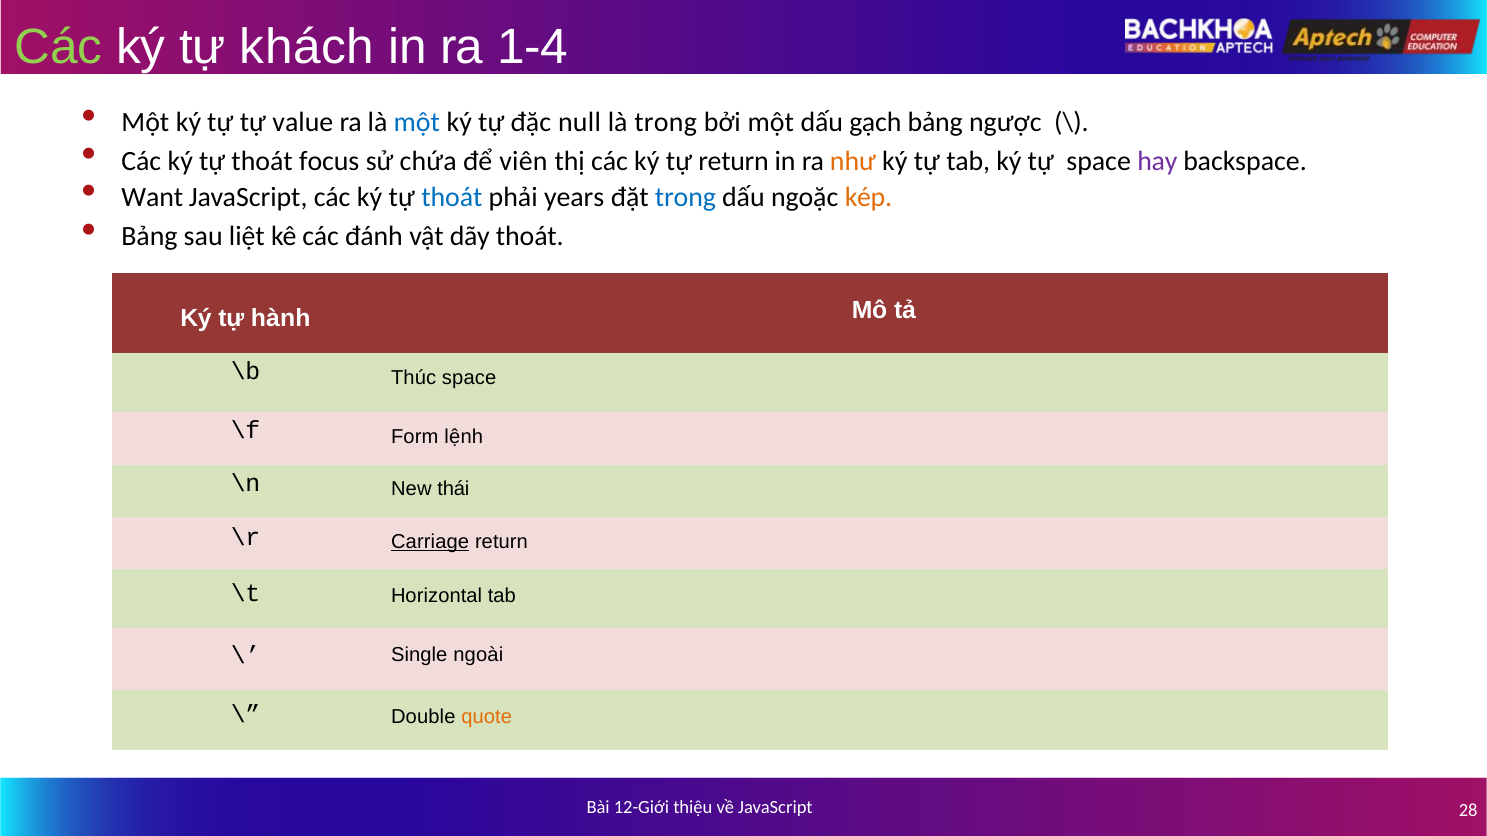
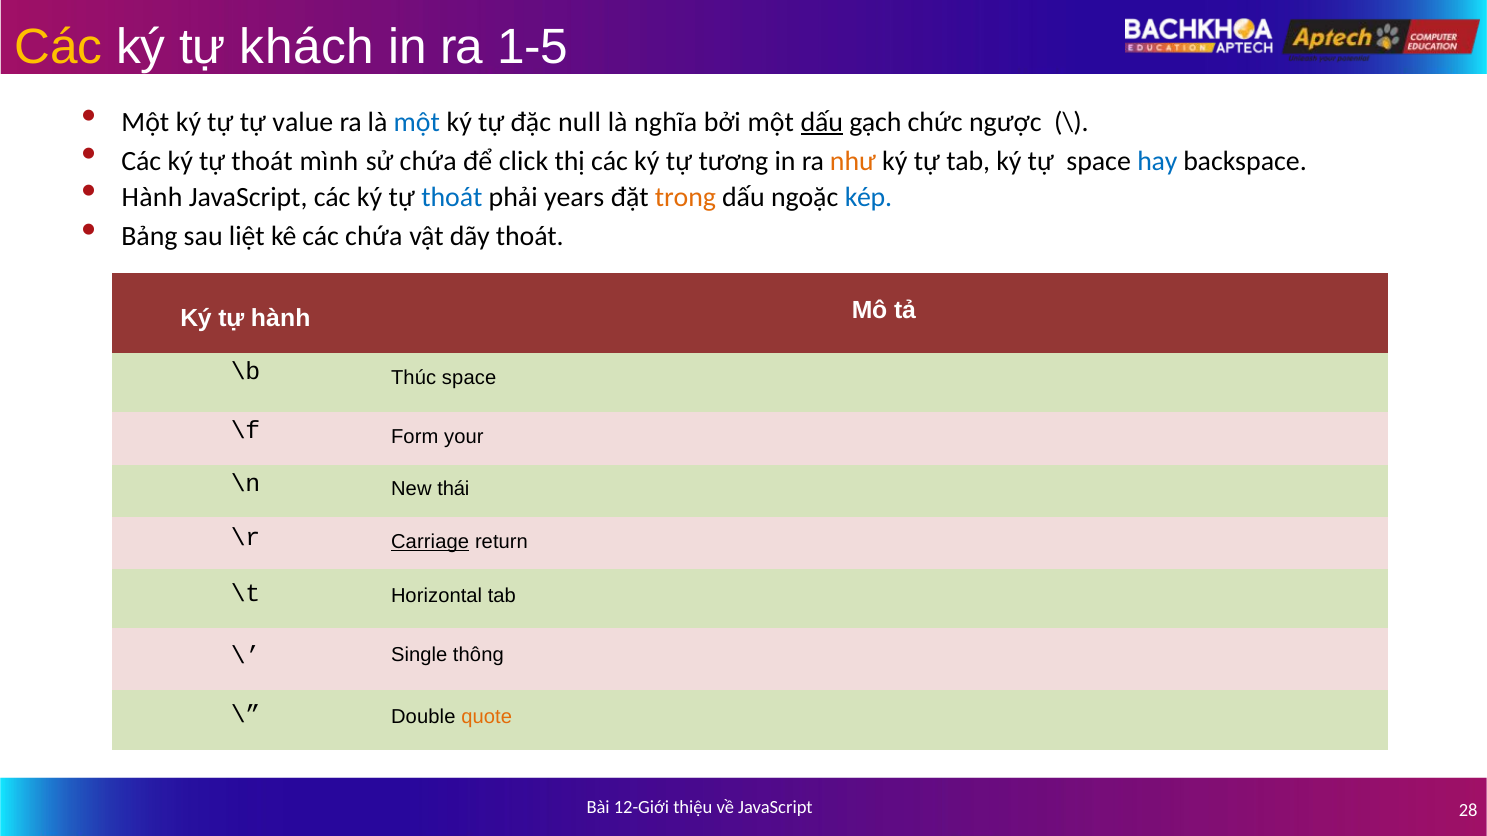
Các at (59, 47) colour: light green -> yellow
1-4: 1-4 -> 1-5
là trong: trong -> nghĩa
dấu at (822, 122) underline: none -> present
gạch bảng: bảng -> chức
focus: focus -> mình
viên: viên -> click
tự return: return -> tương
hay colour: purple -> blue
Want at (152, 197): Want -> Hành
trong at (685, 197) colour: blue -> orange
kép colour: orange -> blue
các đánh: đánh -> chứa
lệnh: lệnh -> your
ngoài: ngoài -> thông
